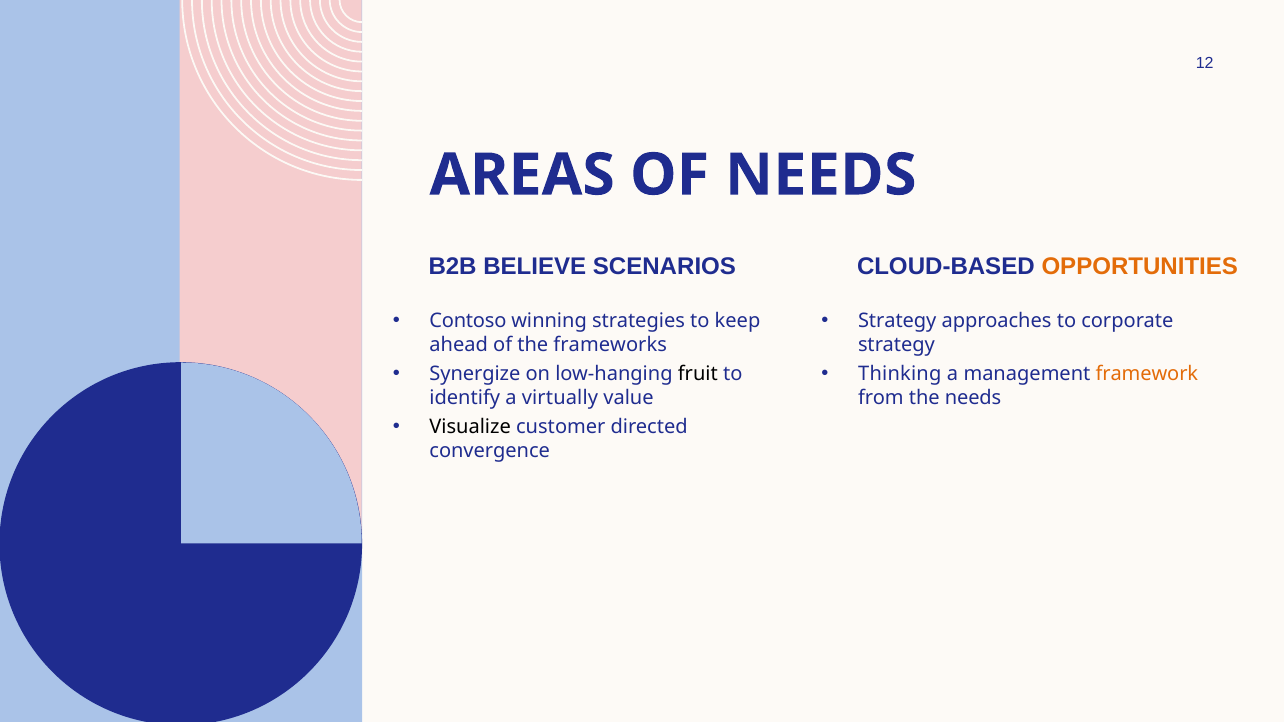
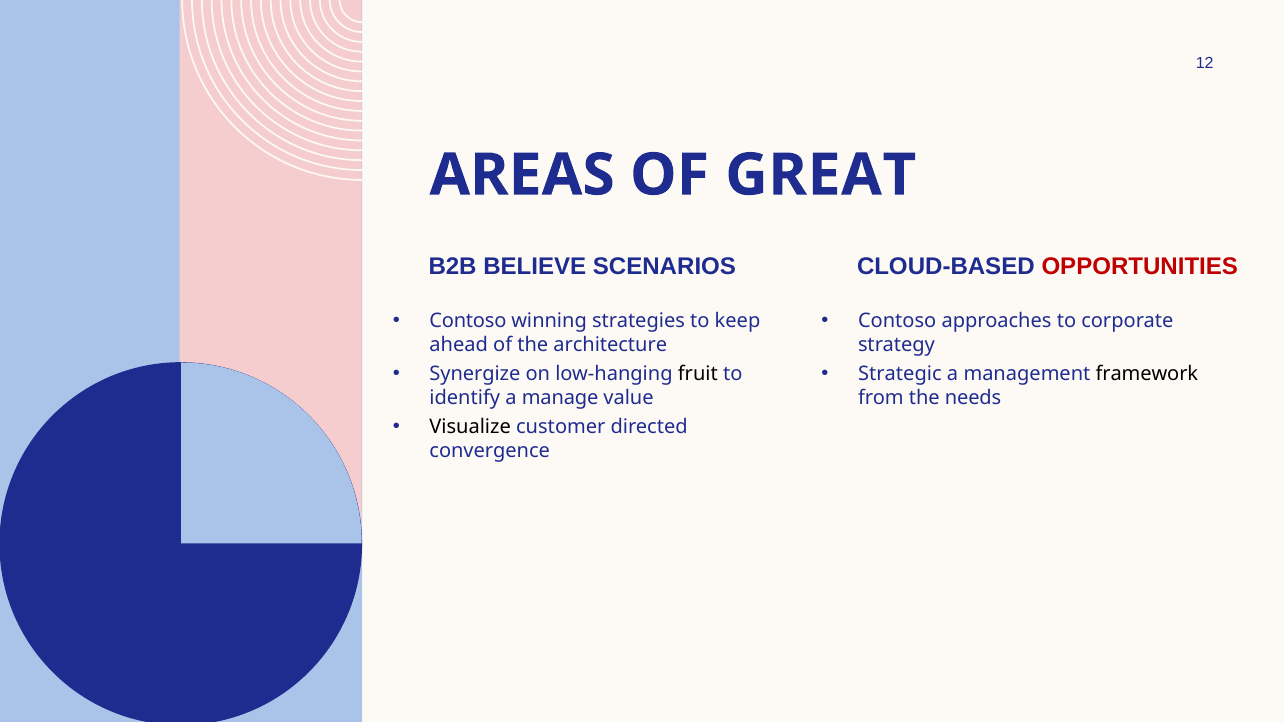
OF NEEDS: NEEDS -> GREAT
OPPORTUNITIES colour: orange -> red
Strategy at (897, 321): Strategy -> Contoso
frameworks: frameworks -> architecture
Thinking: Thinking -> Strategic
framework colour: orange -> black
virtually: virtually -> manage
